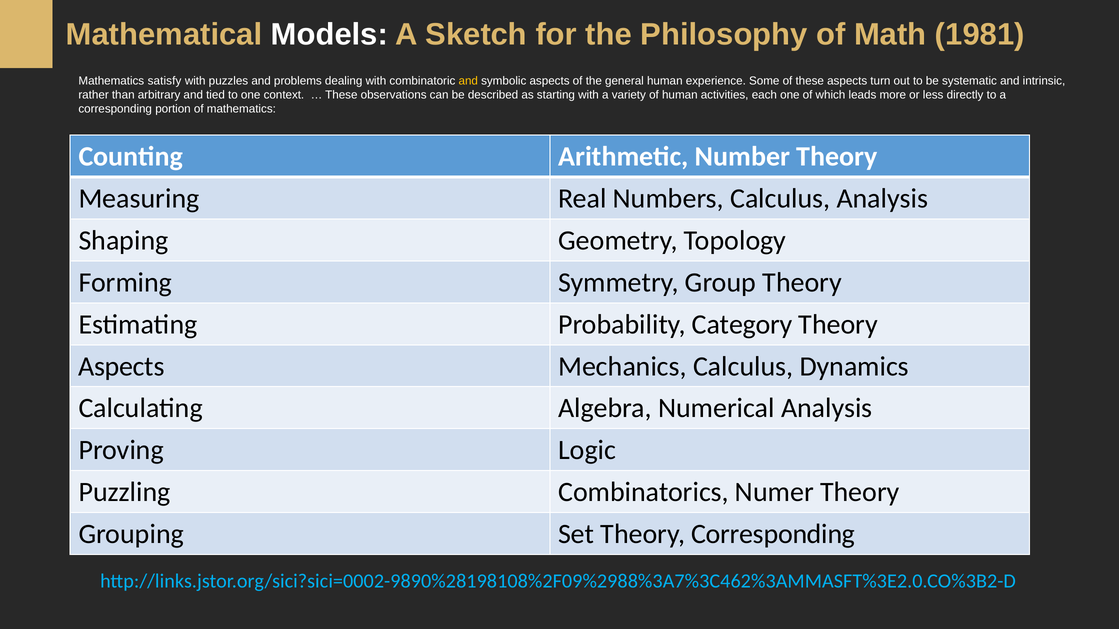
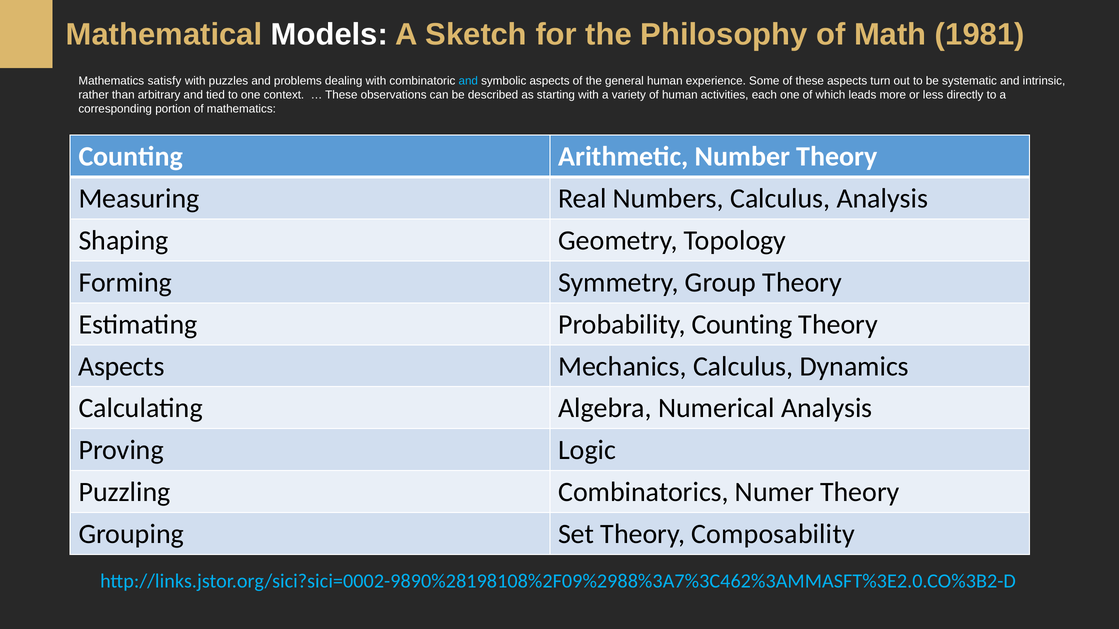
and at (468, 81) colour: yellow -> light blue
Probability Category: Category -> Counting
Theory Corresponding: Corresponding -> Composability
